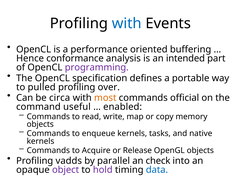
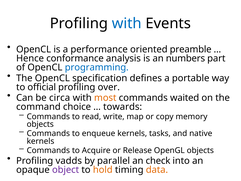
buffering: buffering -> preamble
intended: intended -> numbers
programming colour: purple -> blue
pulled: pulled -> official
official: official -> waited
useful: useful -> choice
enabled: enabled -> towards
hold colour: purple -> orange
data colour: blue -> orange
